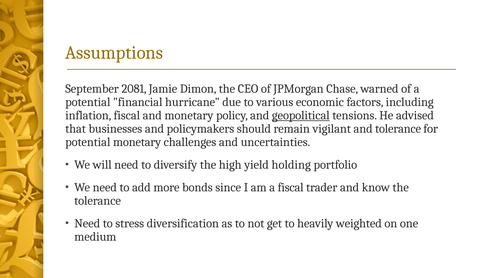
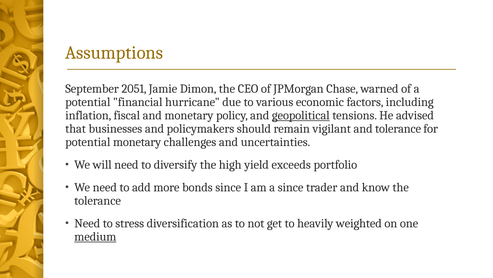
2081: 2081 -> 2051
holding: holding -> exceeds
a fiscal: fiscal -> since
medium underline: none -> present
